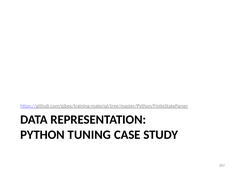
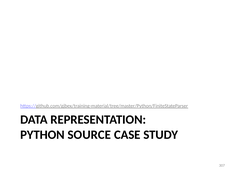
TUNING: TUNING -> SOURCE
